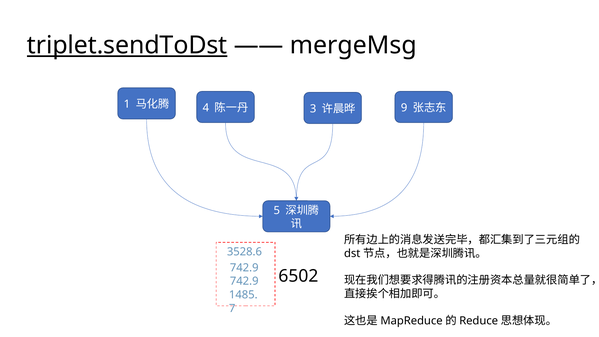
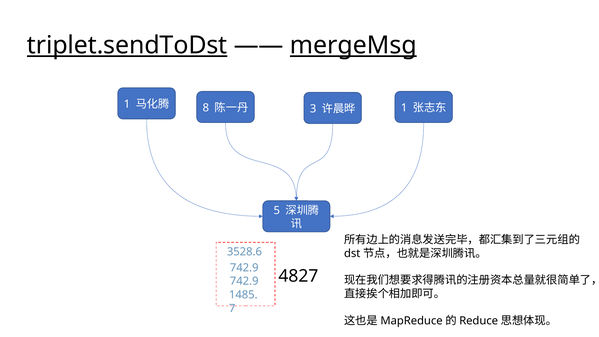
mergeMsg underline: none -> present
4: 4 -> 8
9 at (404, 108): 9 -> 1
6502: 6502 -> 4827
